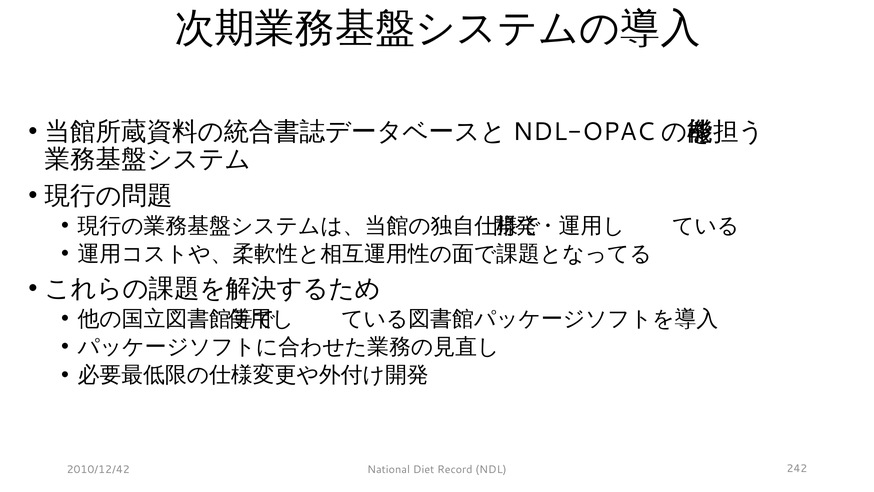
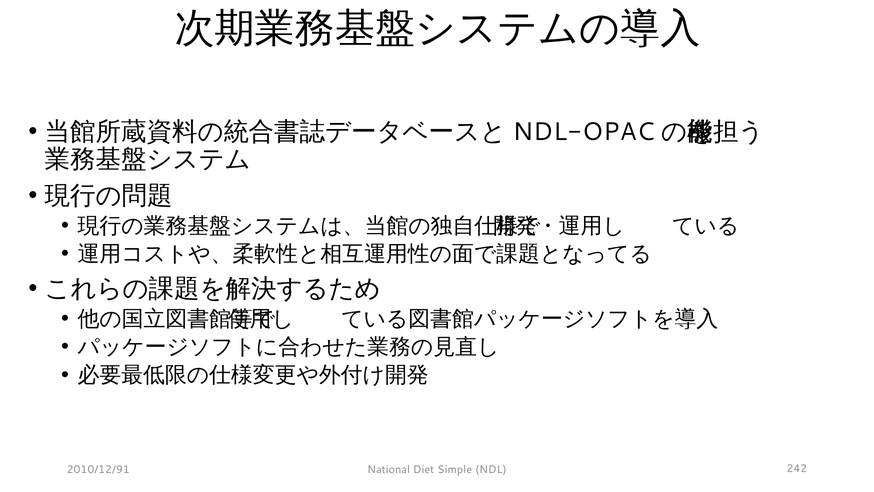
2010/12/42: 2010/12/42 -> 2010/12/91
Record: Record -> Simple
